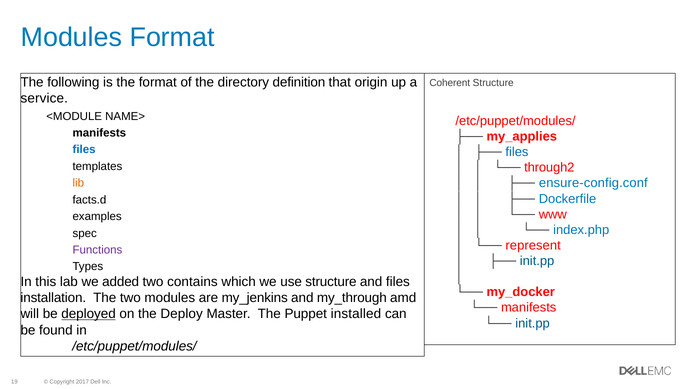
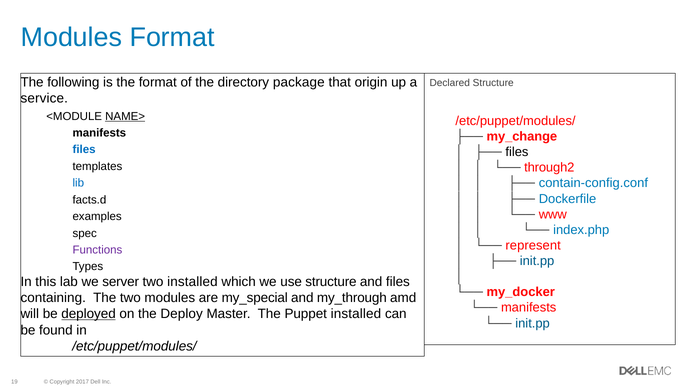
definition: definition -> package
Coherent: Coherent -> Declared
NAME> underline: none -> present
my_applies: my_applies -> my_change
files at (517, 152) colour: blue -> black
ensure-config.conf: ensure-config.conf -> contain-config.conf
lib colour: orange -> blue
added: added -> server
two contains: contains -> installed
installation: installation -> containing
my_jenkins: my_jenkins -> my_special
